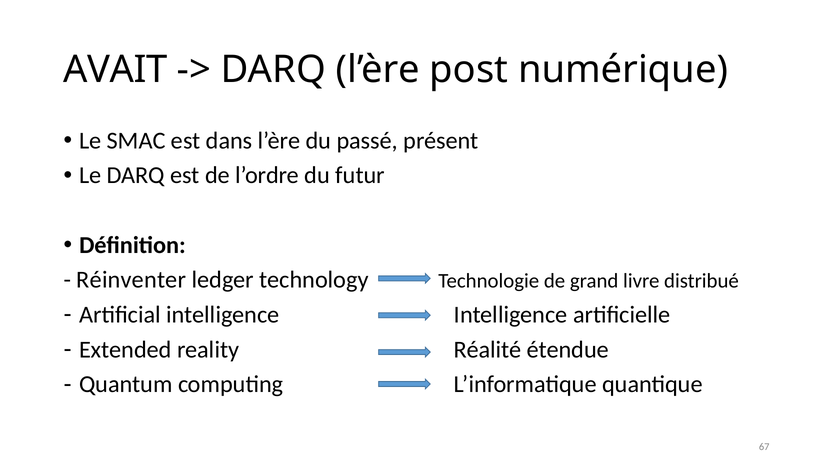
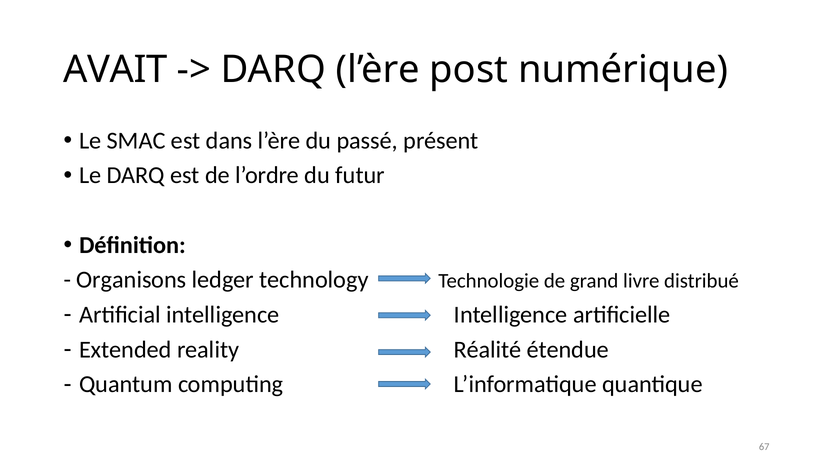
Réinventer: Réinventer -> Organisons
